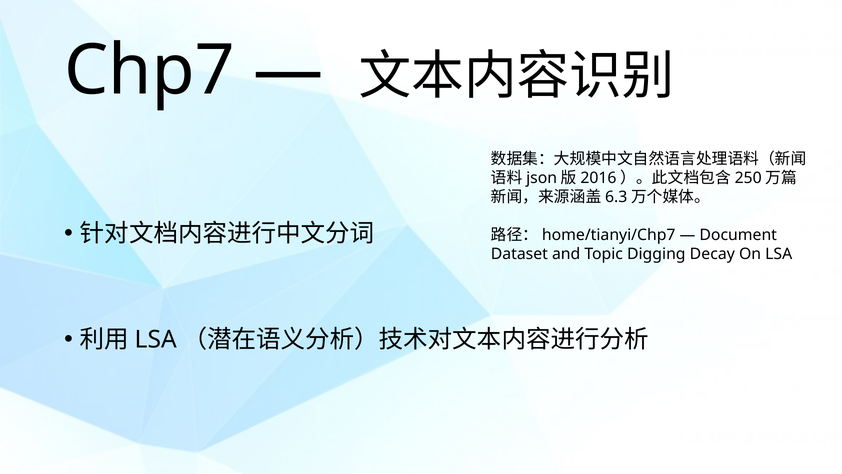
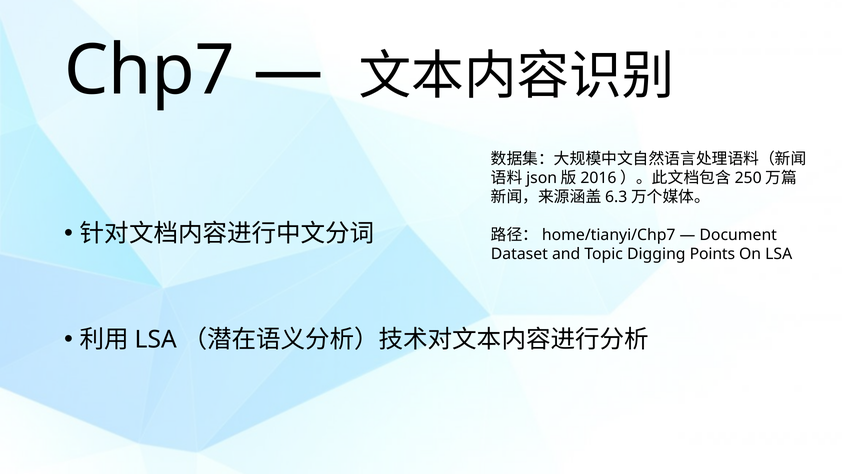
Decay: Decay -> Points
